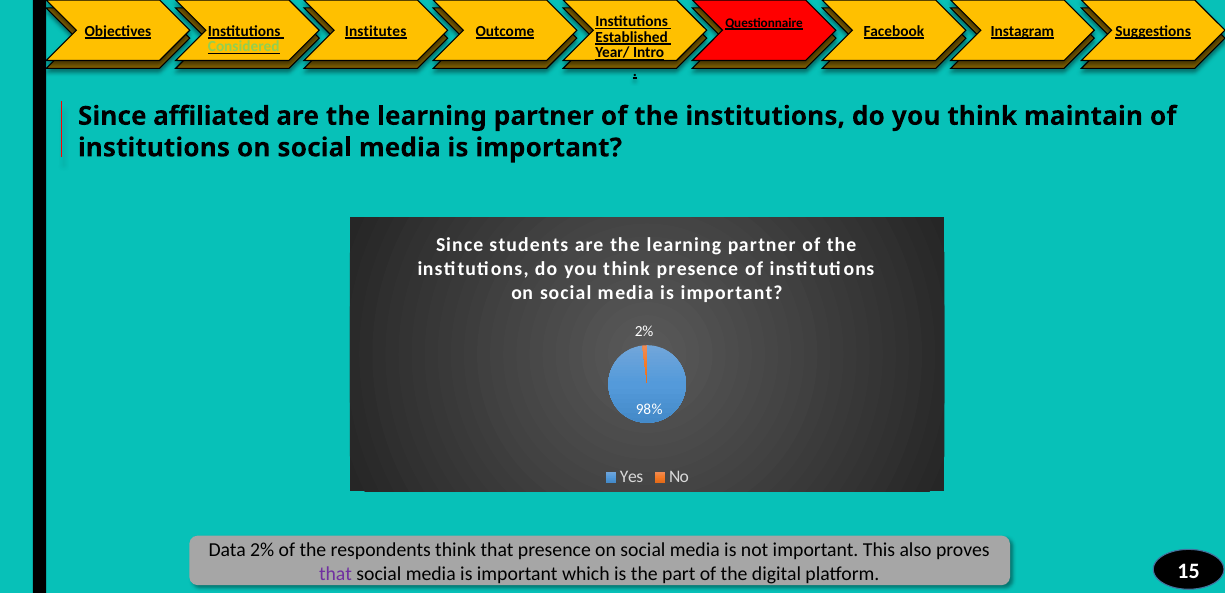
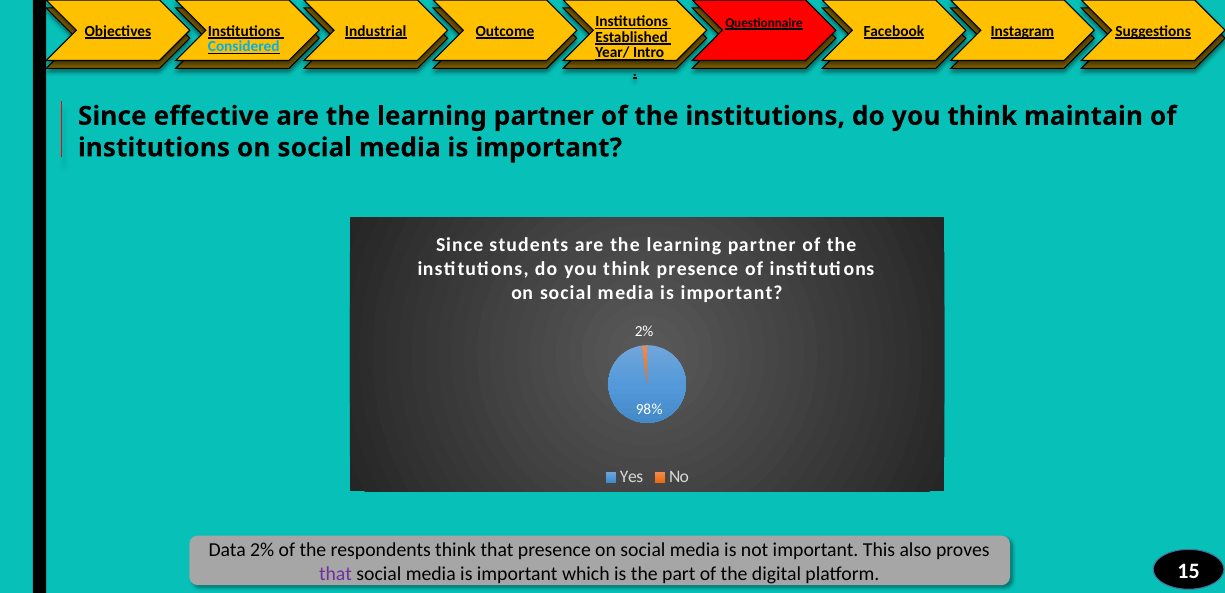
Institutes: Institutes -> Industrial
Considered colour: light green -> light blue
affiliated: affiliated -> effective
